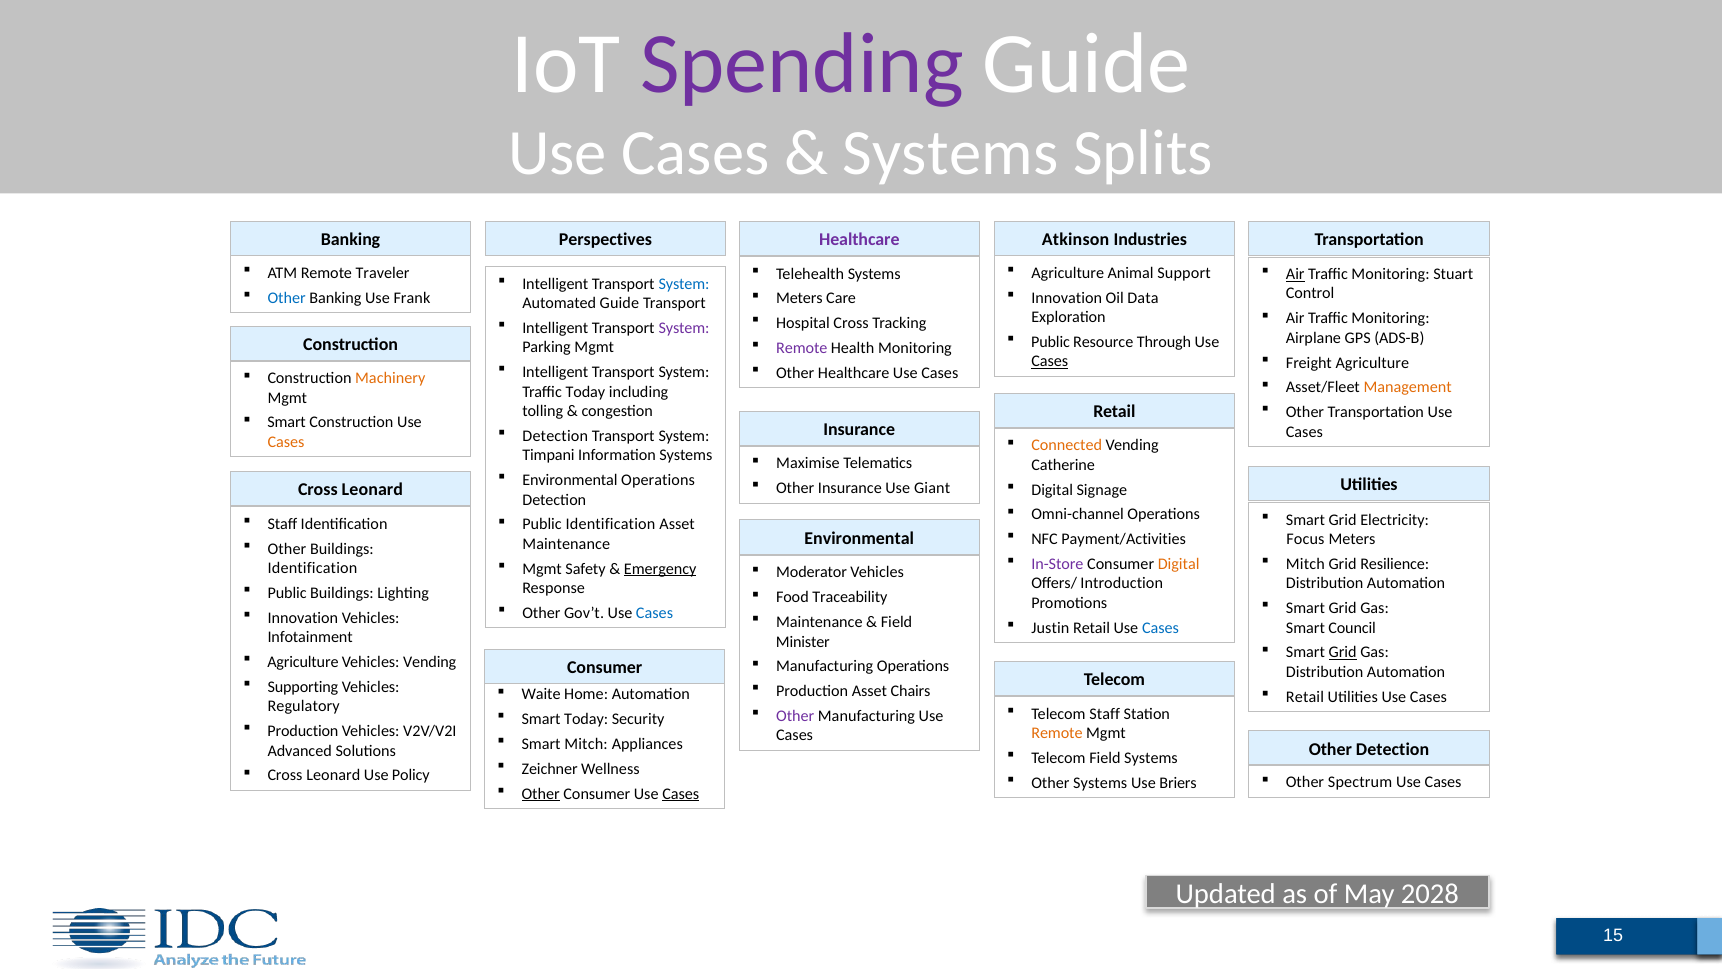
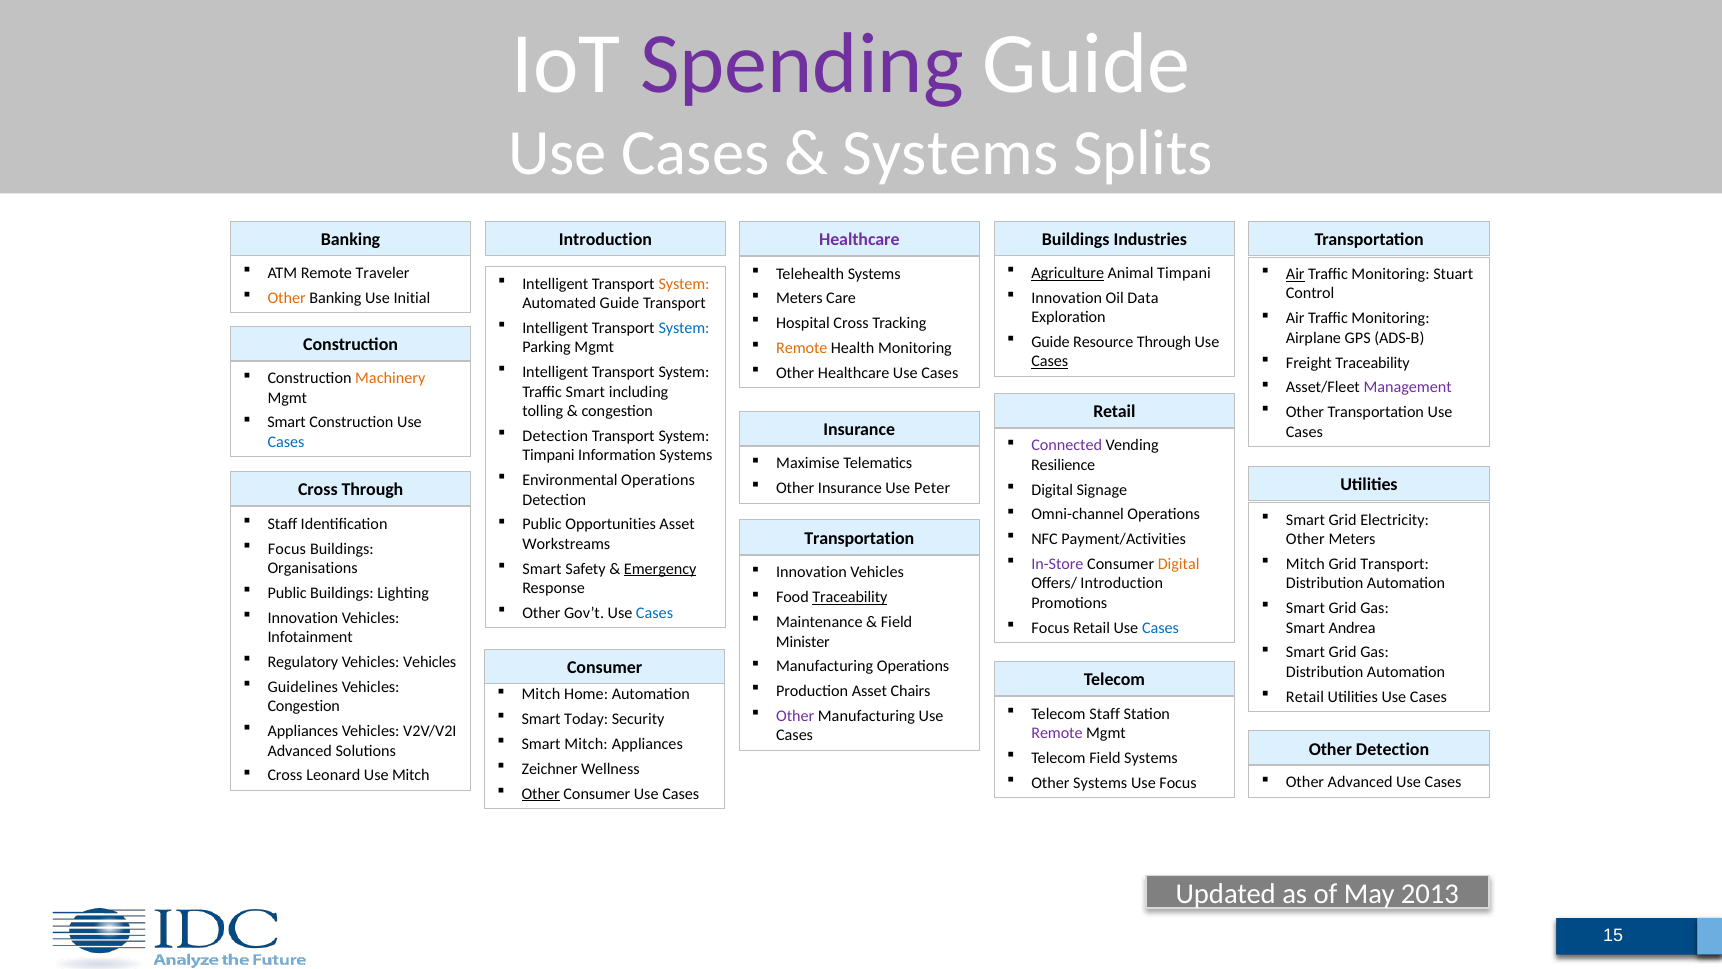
Perspectives at (605, 239): Perspectives -> Introduction
Atkinson at (1076, 239): Atkinson -> Buildings
Agriculture at (1068, 273) underline: none -> present
Animal Support: Support -> Timpani
System at (684, 284) colour: blue -> orange
Other at (287, 298) colour: blue -> orange
Frank: Frank -> Initial
System at (684, 328) colour: purple -> blue
Public at (1051, 342): Public -> Guide
Remote at (802, 348) colour: purple -> orange
Freight Agriculture: Agriculture -> Traceability
Management colour: orange -> purple
Traffic Today: Today -> Smart
Cases at (286, 442) colour: orange -> blue
Connected colour: orange -> purple
Catherine: Catherine -> Resilience
Giant: Giant -> Peter
Leonard at (372, 489): Leonard -> Through
Public Identification: Identification -> Opportunities
Environmental at (859, 538): Environmental -> Transportation
Focus at (1305, 539): Focus -> Other
Maintenance at (566, 544): Maintenance -> Workstreams
Other at (287, 549): Other -> Focus
Grid Resilience: Resilience -> Transport
Mgmt at (542, 569): Mgmt -> Smart
Identification at (312, 568): Identification -> Organisations
Moderator at (812, 572): Moderator -> Innovation
Traceability at (850, 597) underline: none -> present
Justin at (1050, 628): Justin -> Focus
Council: Council -> Andrea
Grid at (1343, 652) underline: present -> none
Agriculture at (303, 662): Agriculture -> Regulatory
Vehicles Vending: Vending -> Vehicles
Supporting: Supporting -> Guidelines
Waite at (541, 694): Waite -> Mitch
Regulatory at (304, 706): Regulatory -> Congestion
Production at (303, 731): Production -> Appliances
Remote at (1057, 733) colour: orange -> purple
Use Policy: Policy -> Mitch
Other Spectrum: Spectrum -> Advanced
Use Briers: Briers -> Focus
Cases at (681, 793) underline: present -> none
2028: 2028 -> 2013
